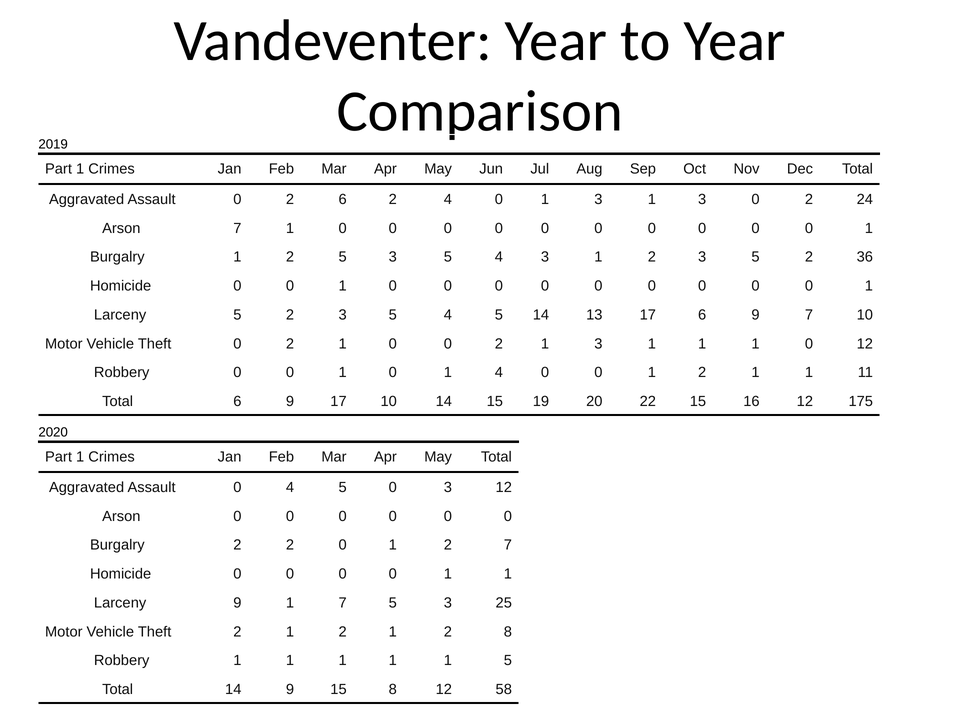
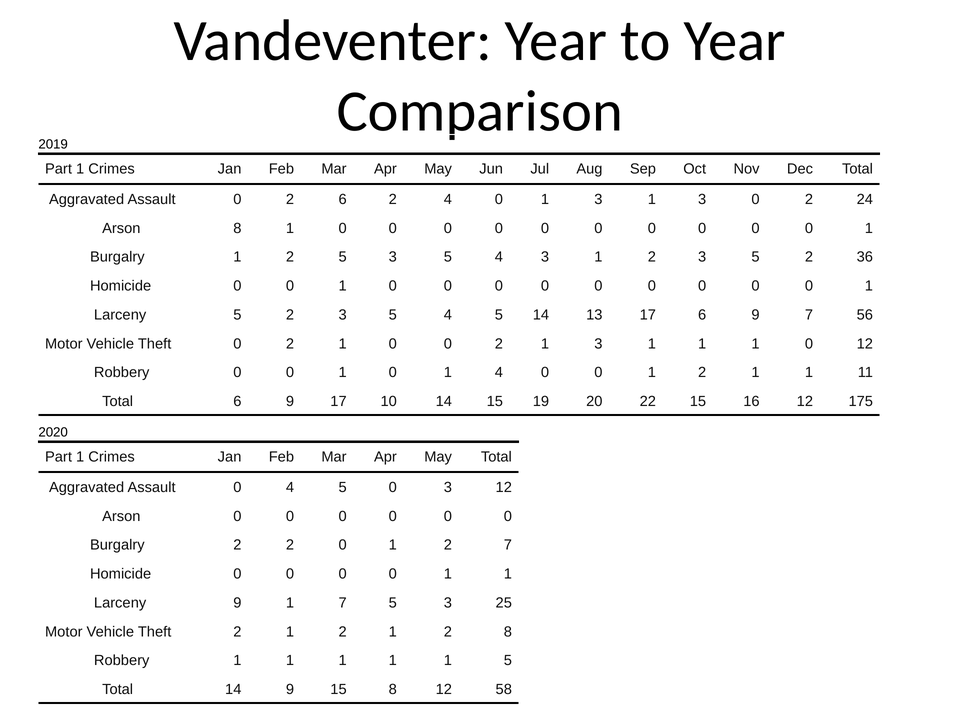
Arson 7: 7 -> 8
7 10: 10 -> 56
